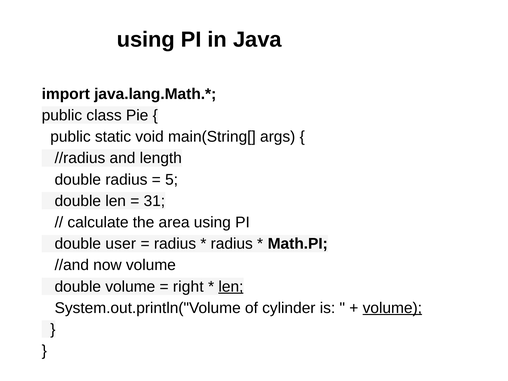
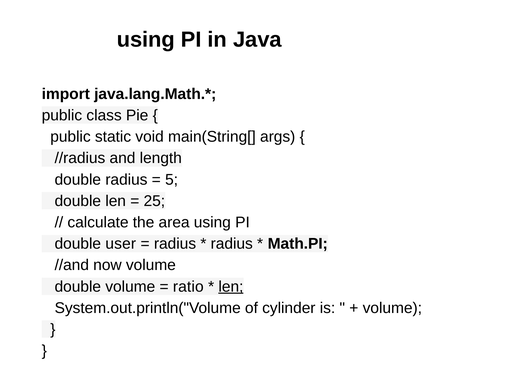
31: 31 -> 25
right: right -> ratio
volume at (392, 308) underline: present -> none
